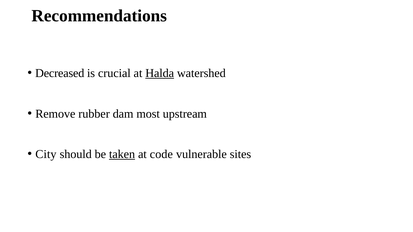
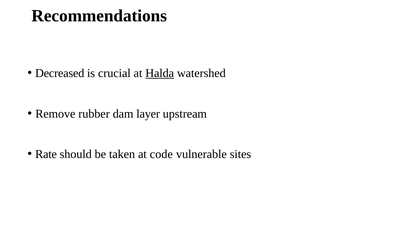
most: most -> layer
City: City -> Rate
taken underline: present -> none
